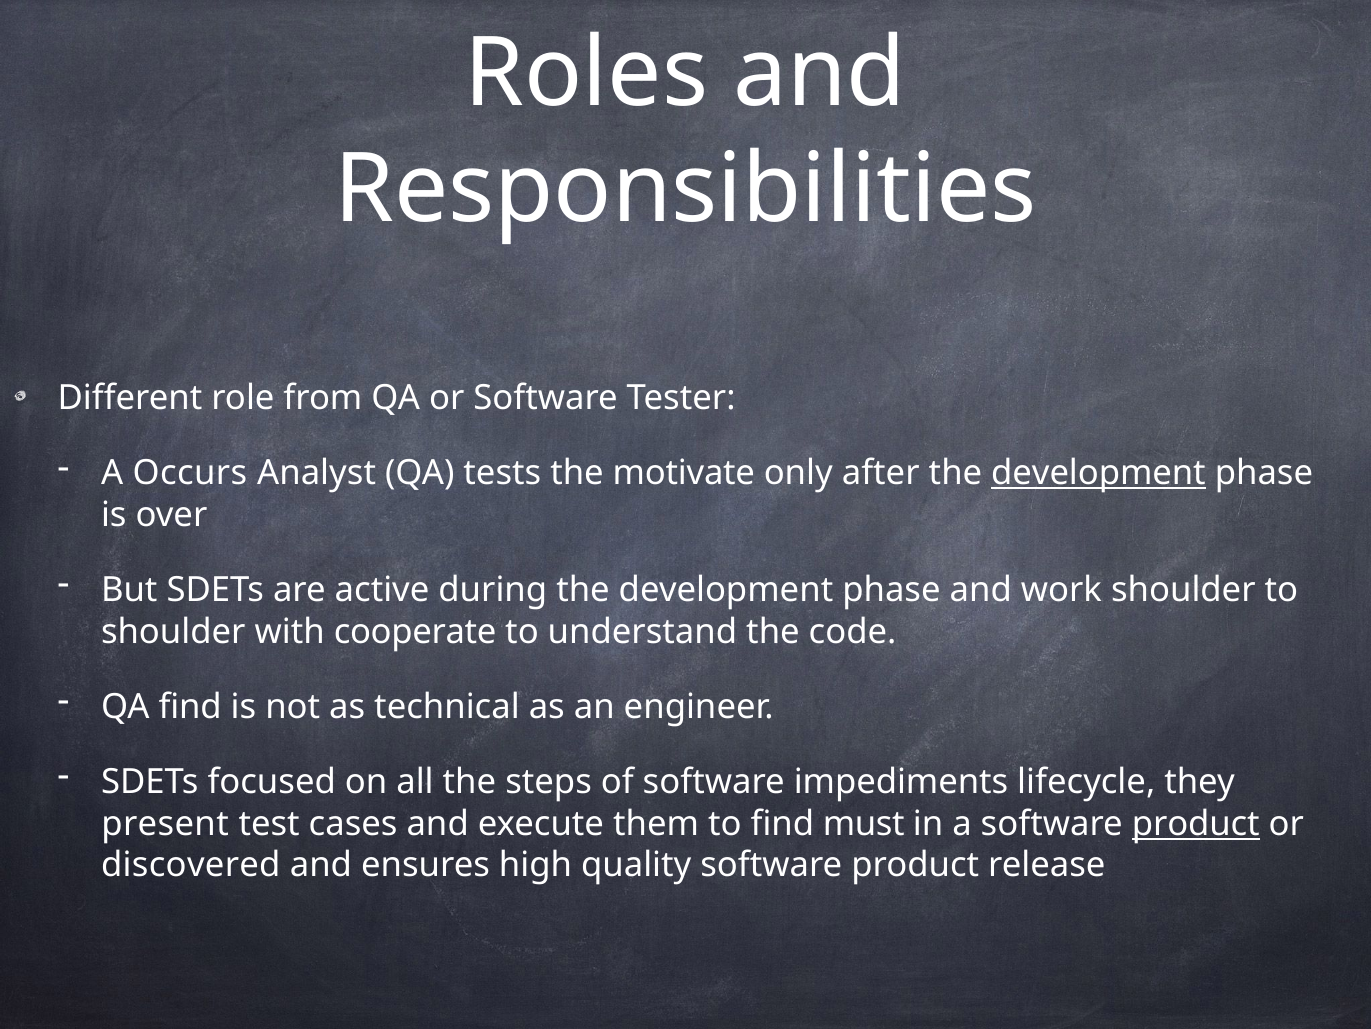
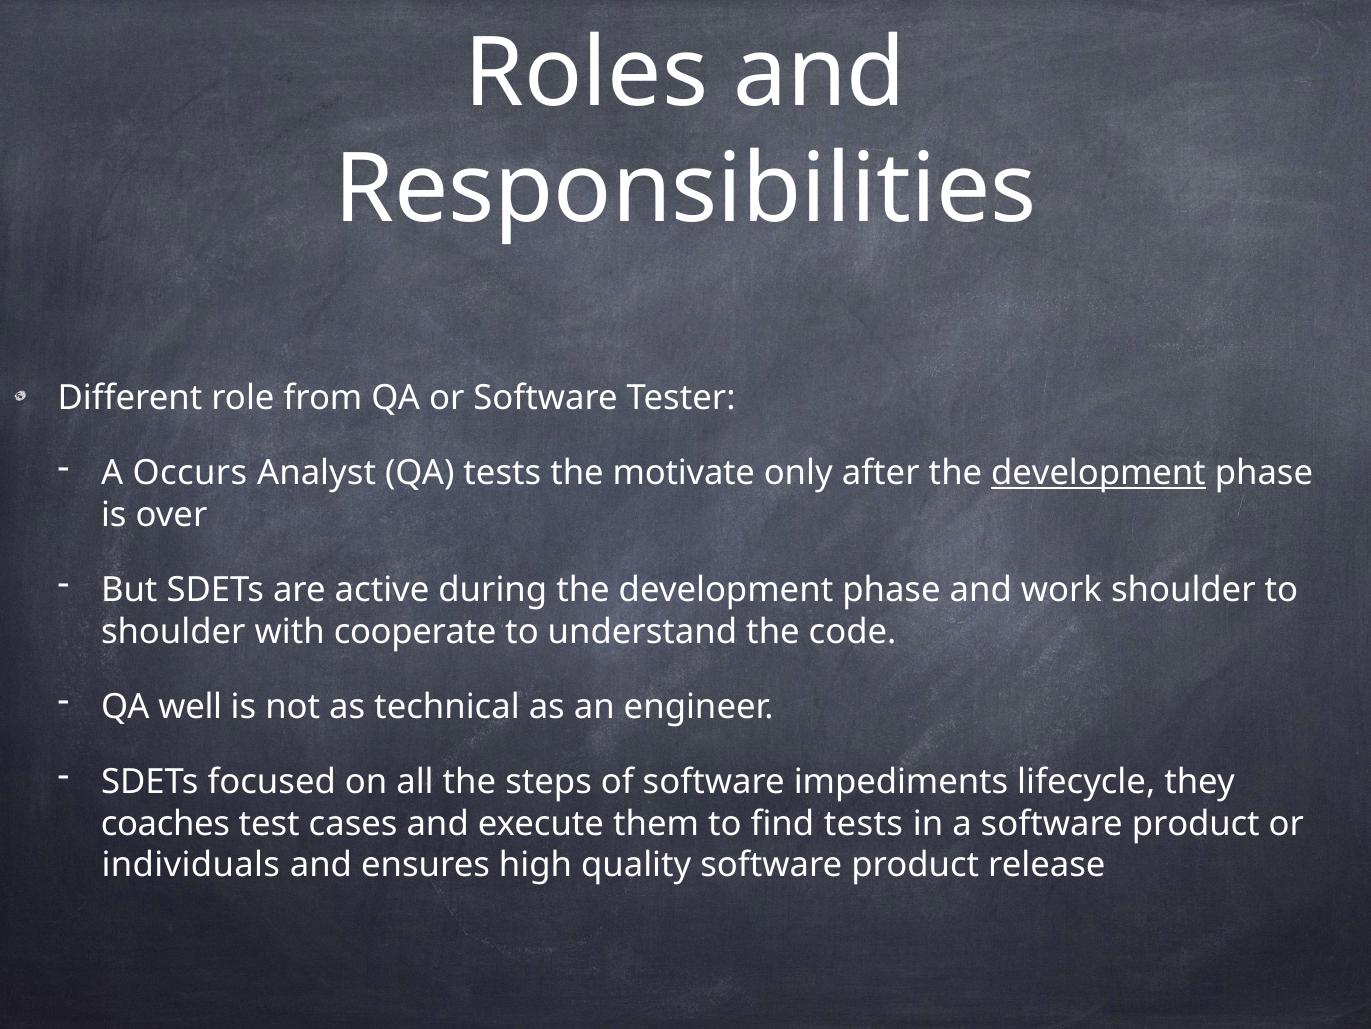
QA find: find -> well
present: present -> coaches
find must: must -> tests
product at (1196, 823) underline: present -> none
discovered: discovered -> individuals
